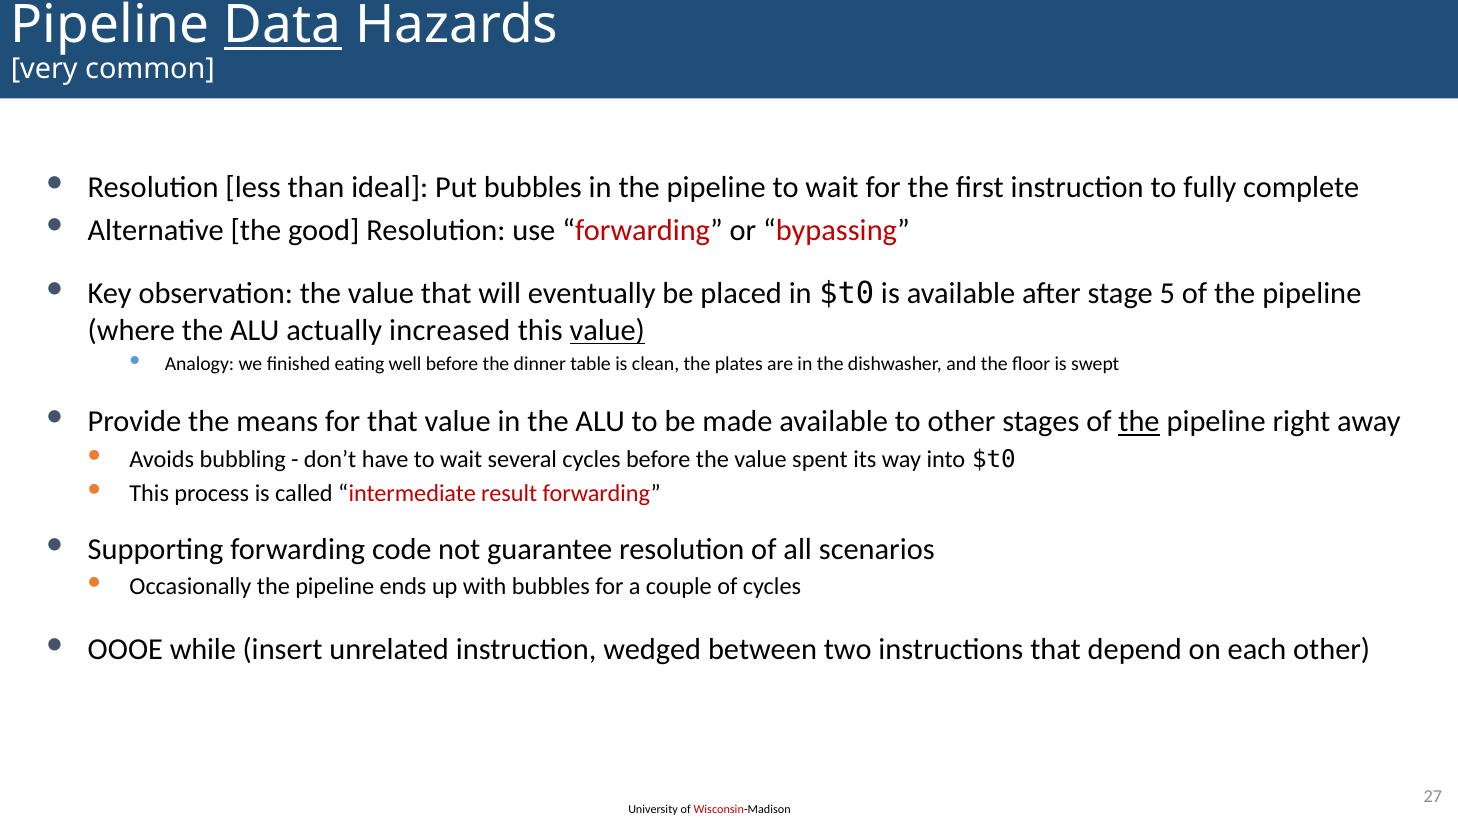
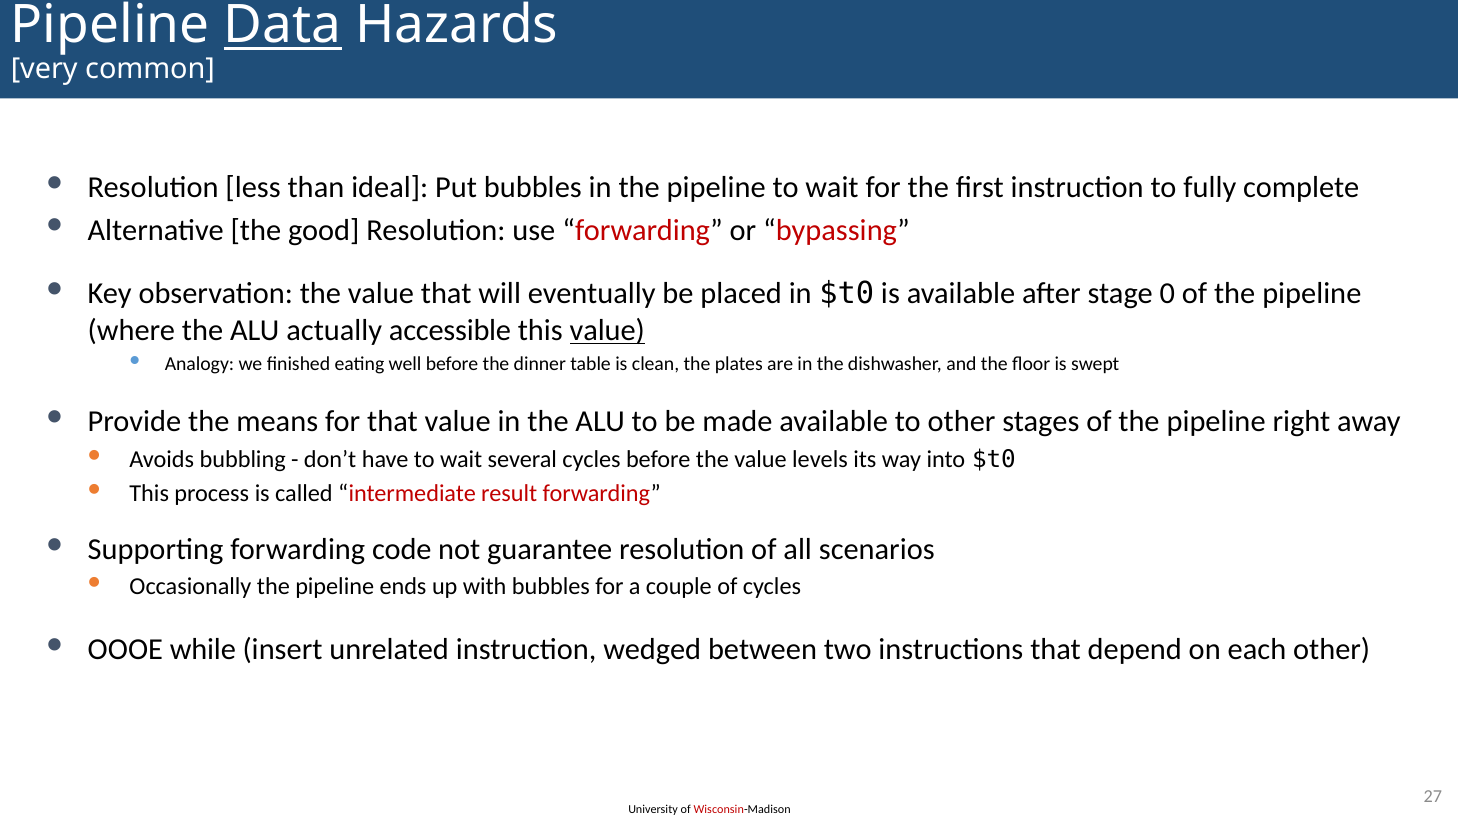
5: 5 -> 0
increased: increased -> accessible
the at (1139, 422) underline: present -> none
spent: spent -> levels
